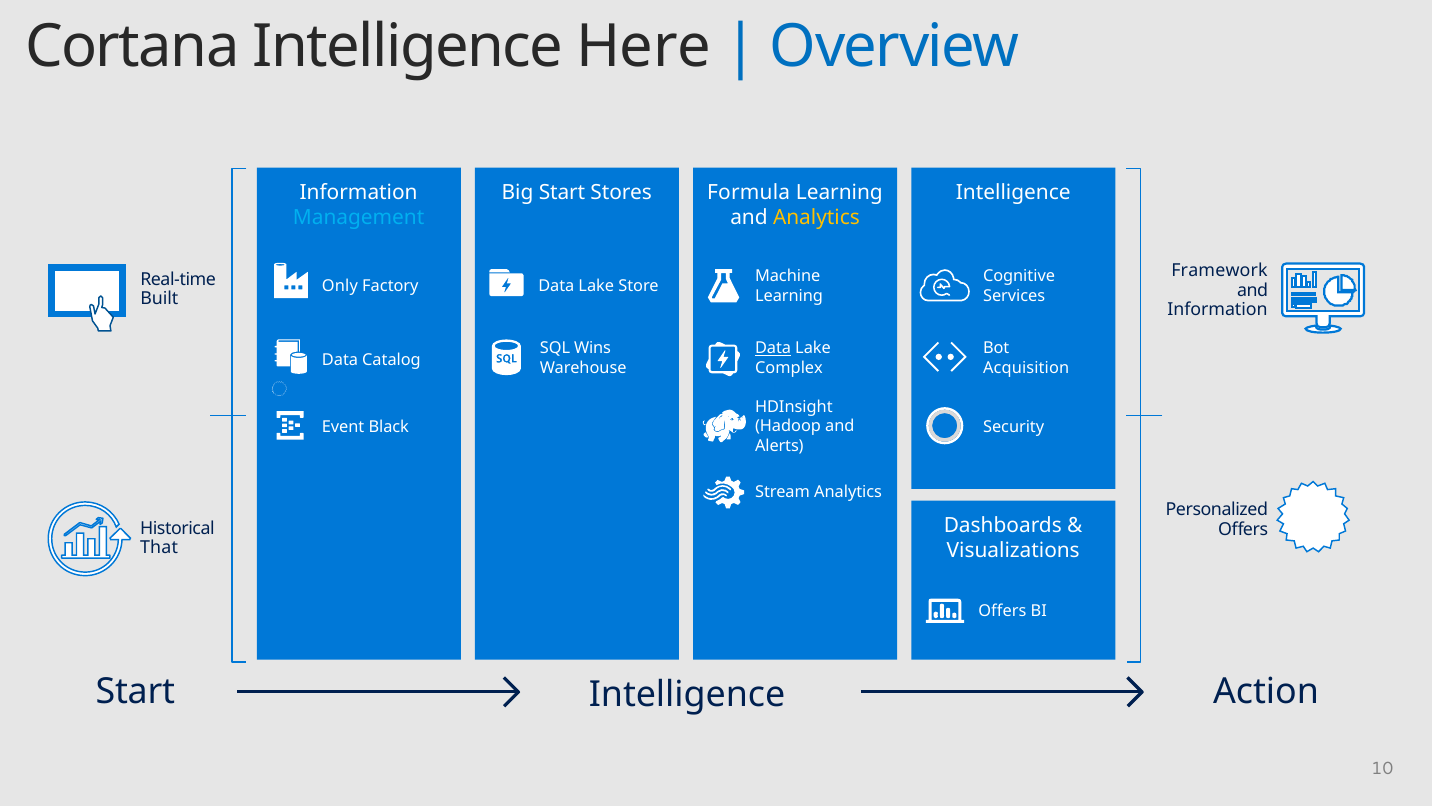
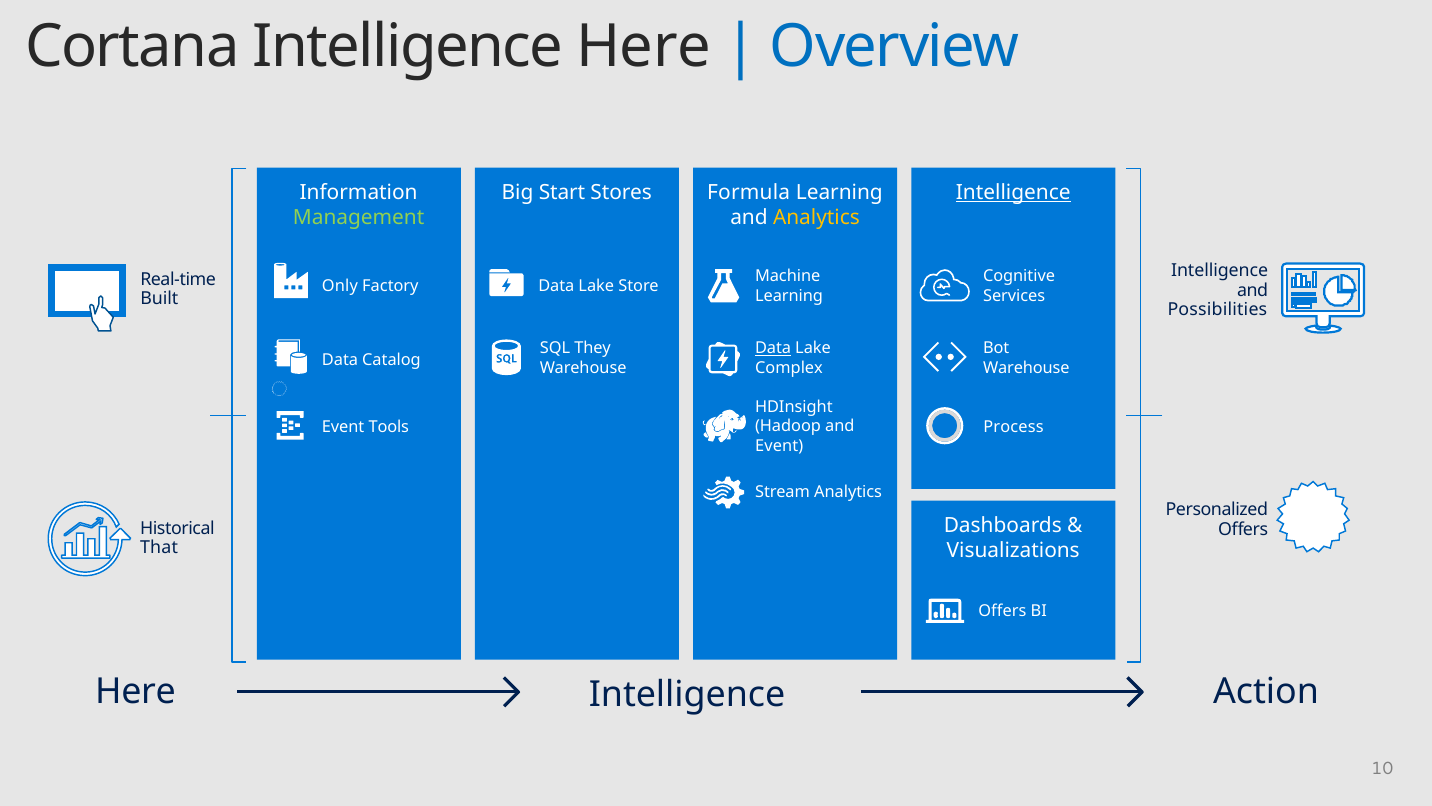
Intelligence at (1013, 192) underline: none -> present
Management colour: light blue -> light green
Framework at (1220, 271): Framework -> Intelligence
Information at (1218, 309): Information -> Possibilities
Wins: Wins -> They
Acquisition at (1026, 368): Acquisition -> Warehouse
Black: Black -> Tools
Security: Security -> Process
Alerts at (779, 446): Alerts -> Event
Start at (135, 691): Start -> Here
